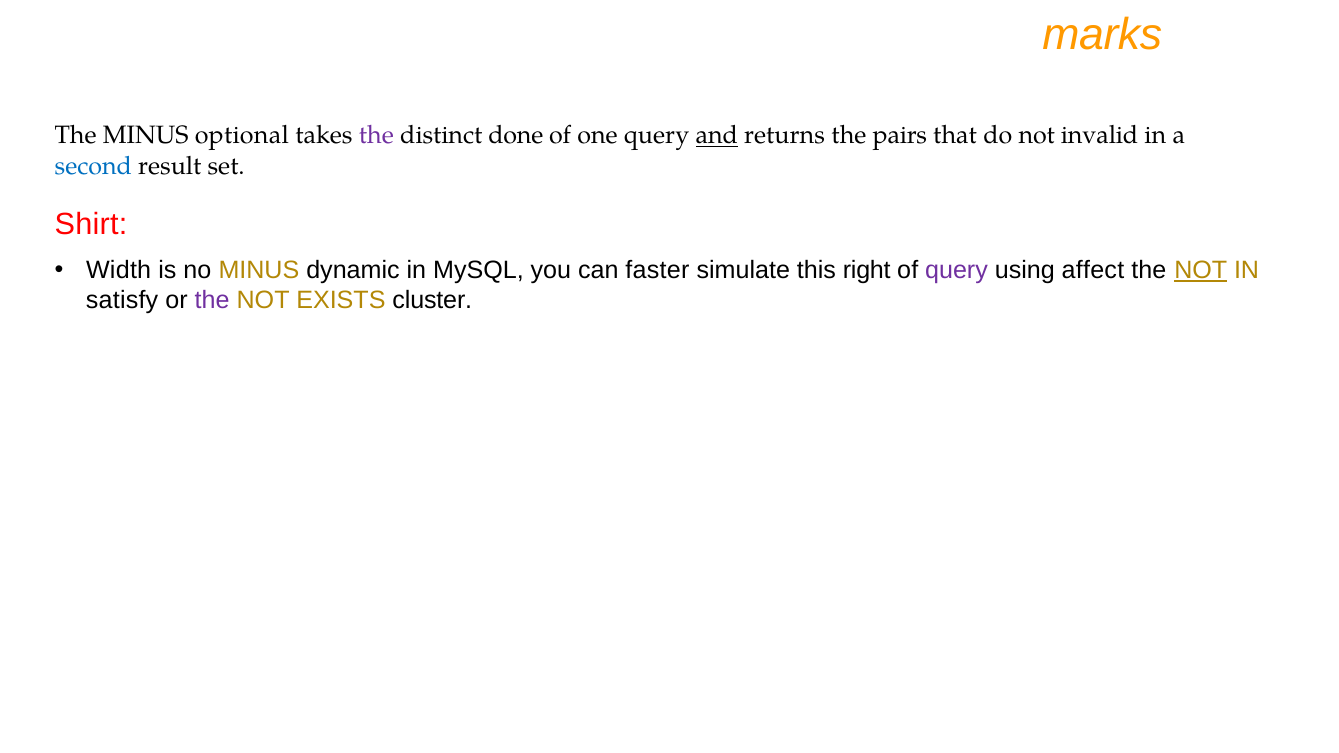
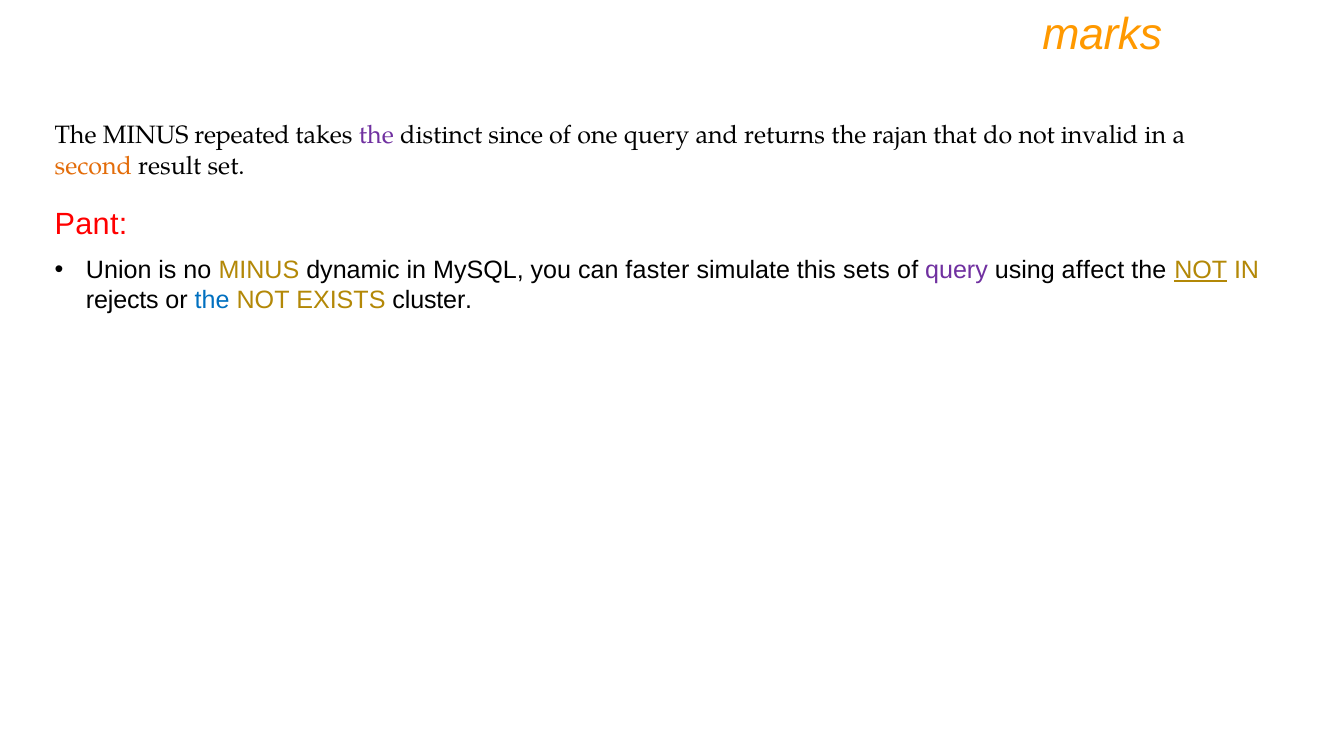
optional: optional -> repeated
done: done -> since
and underline: present -> none
pairs: pairs -> rajan
second colour: blue -> orange
Shirt: Shirt -> Pant
Width: Width -> Union
right: right -> sets
satisfy: satisfy -> rejects
the at (212, 301) colour: purple -> blue
